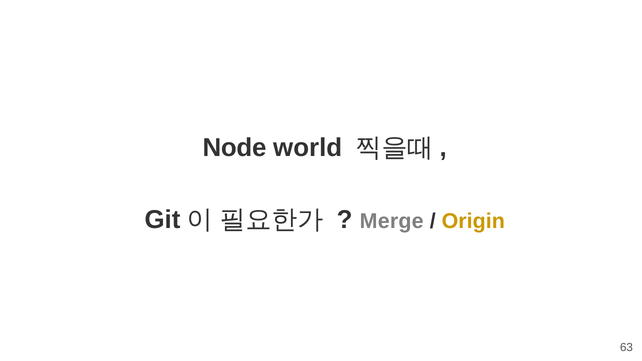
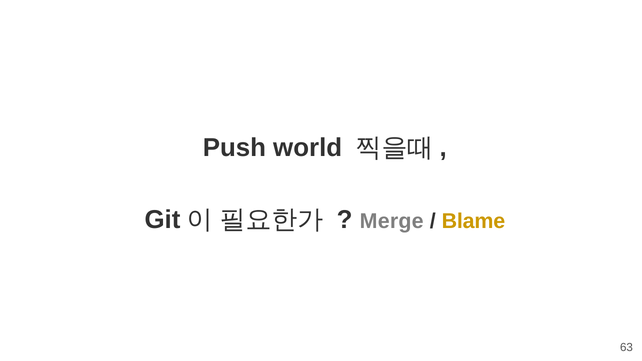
Node: Node -> Push
Origin: Origin -> Blame
